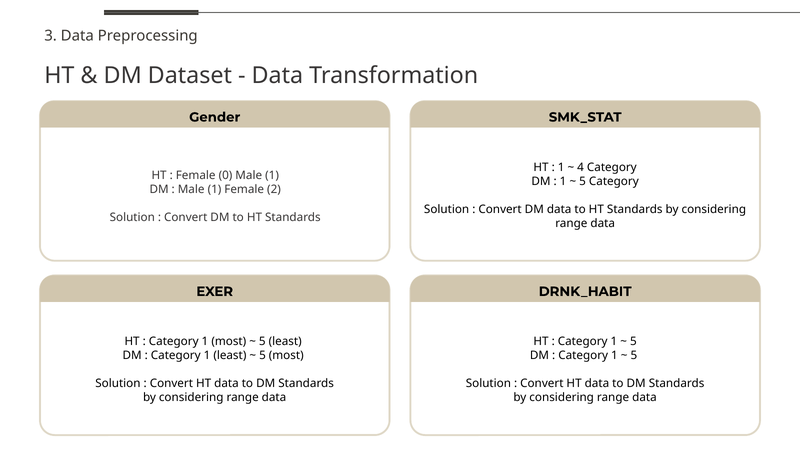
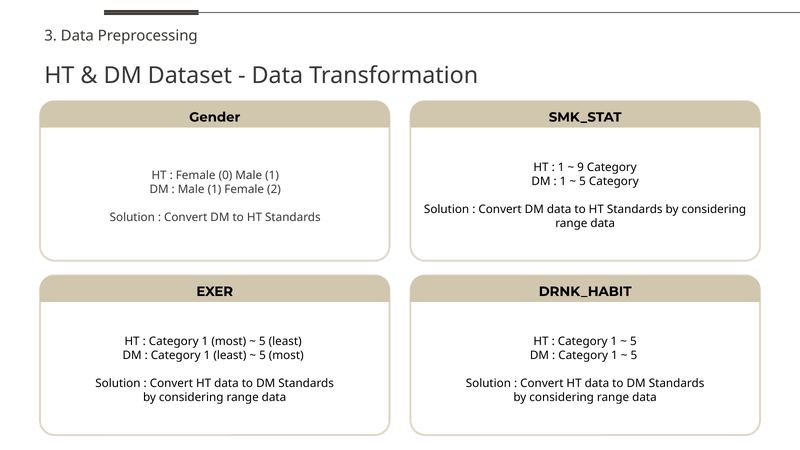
4: 4 -> 9
